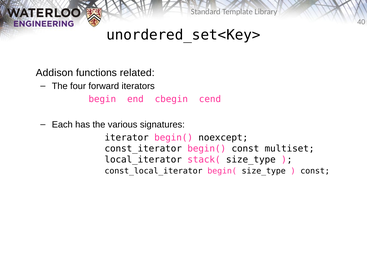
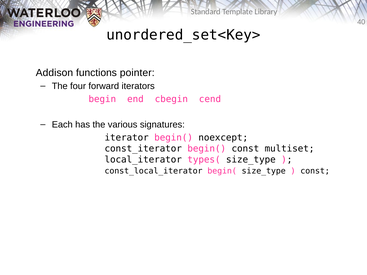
related: related -> pointer
stack(: stack( -> types(
